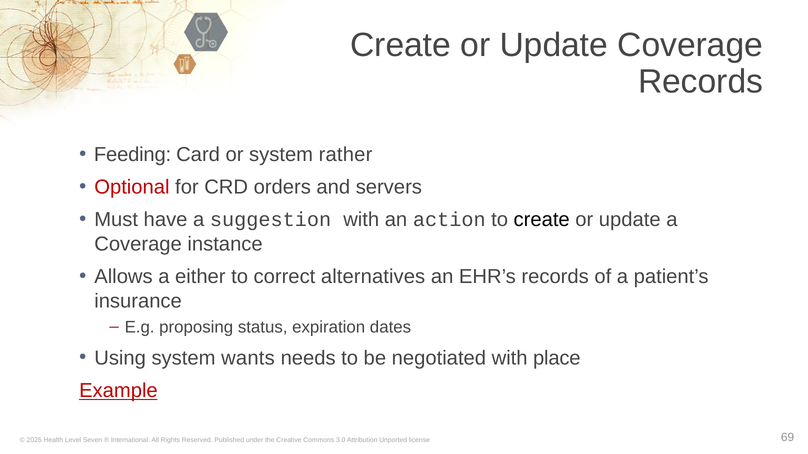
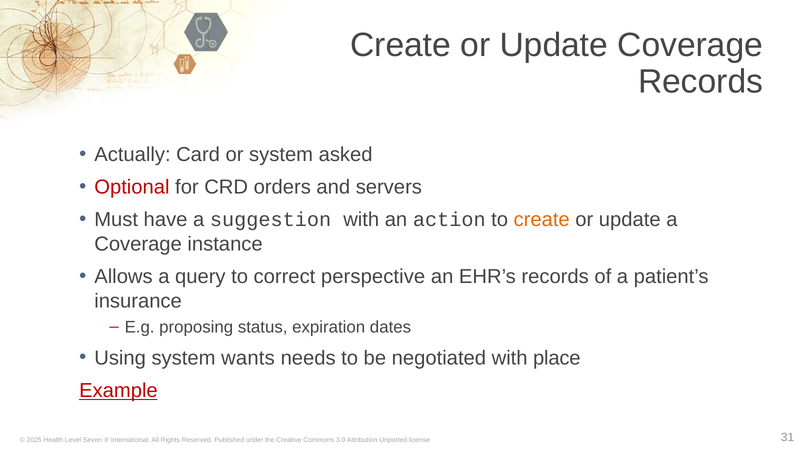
Feeding: Feeding -> Actually
rather: rather -> asked
create at (542, 220) colour: black -> orange
either: either -> query
alternatives: alternatives -> perspective
69: 69 -> 31
